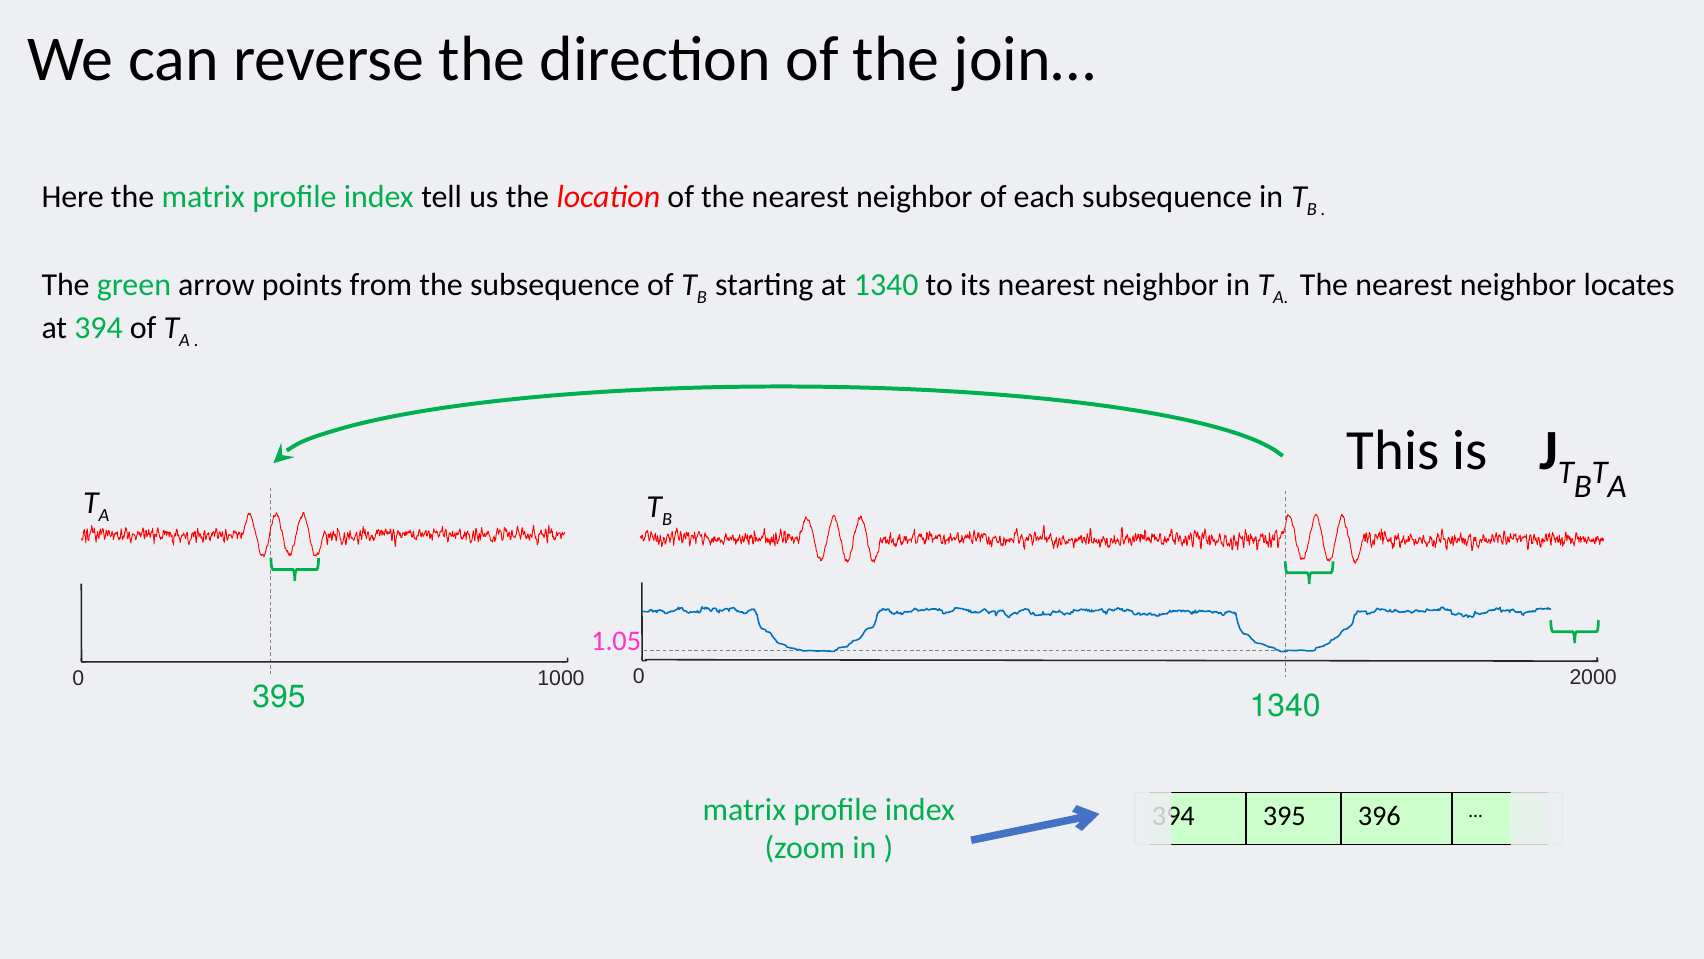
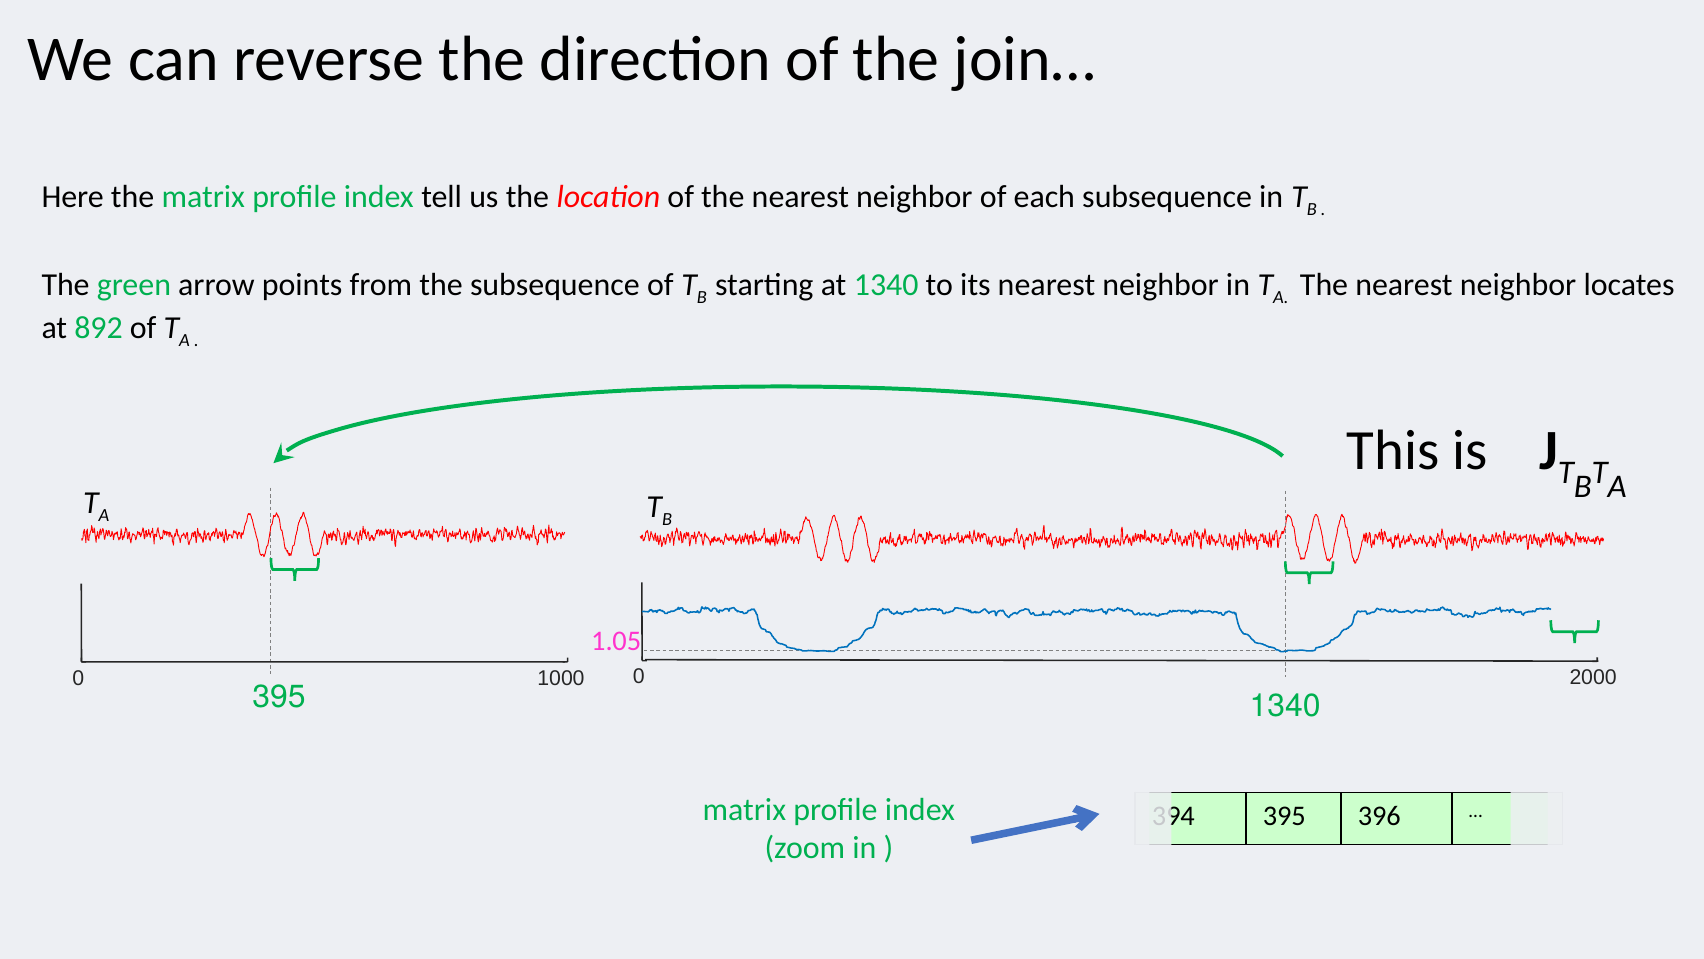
at 394: 394 -> 892
